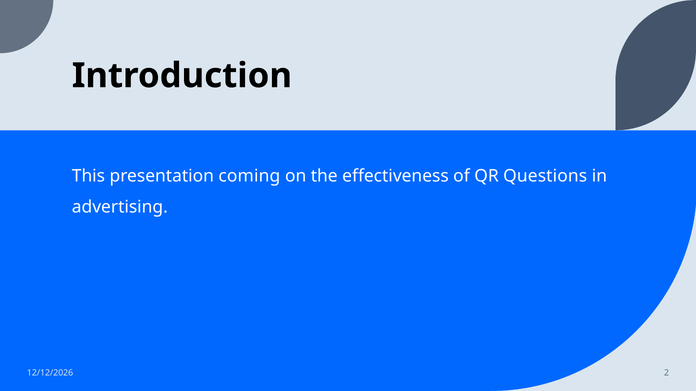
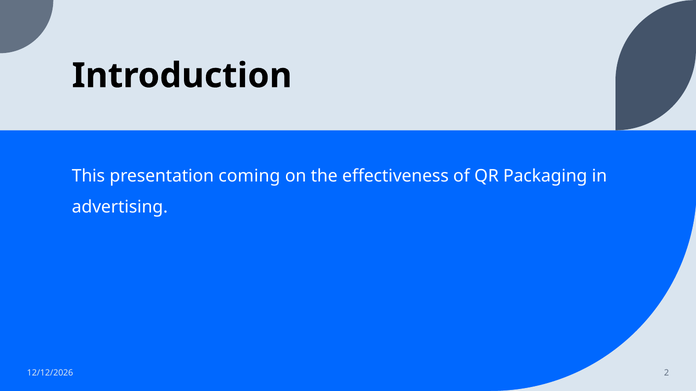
Questions: Questions -> Packaging
